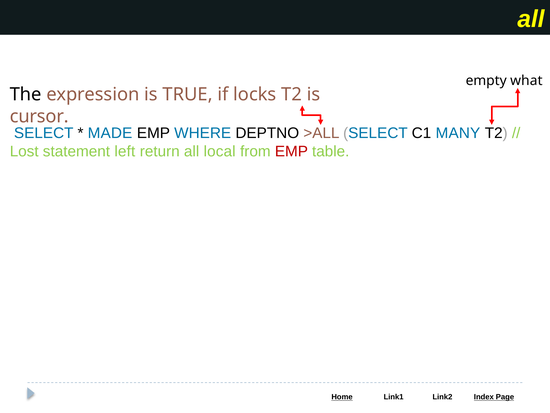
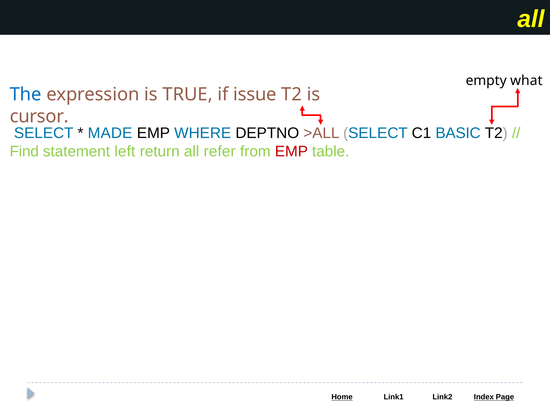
The colour: black -> blue
locks: locks -> issue
MANY: MANY -> BASIC
Lost: Lost -> Find
local: local -> refer
